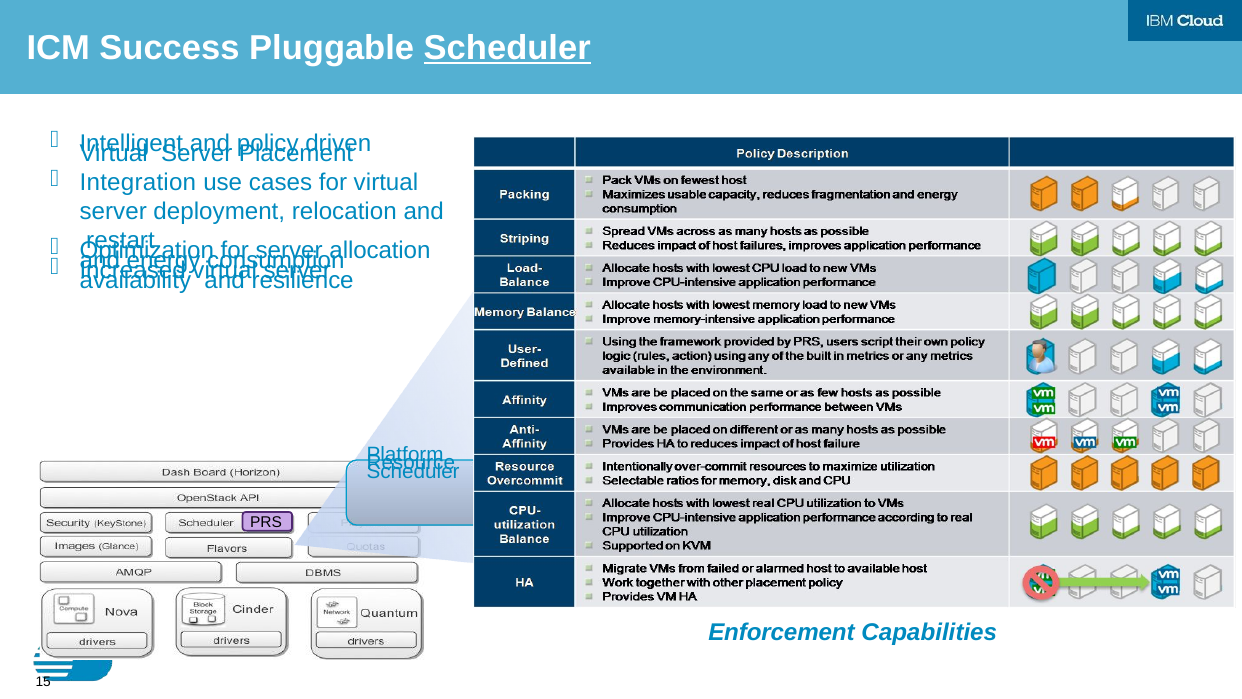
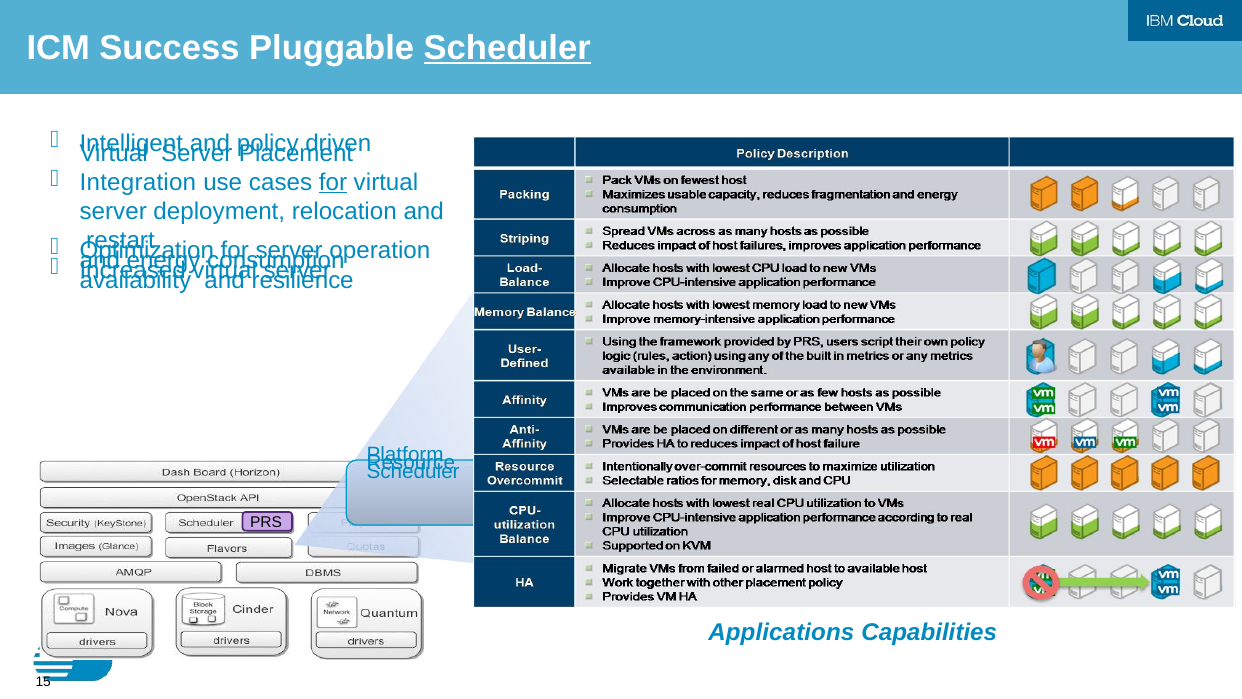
for at (333, 182) underline: none -> present
allocation: allocation -> operation
Enforcement: Enforcement -> Applications
